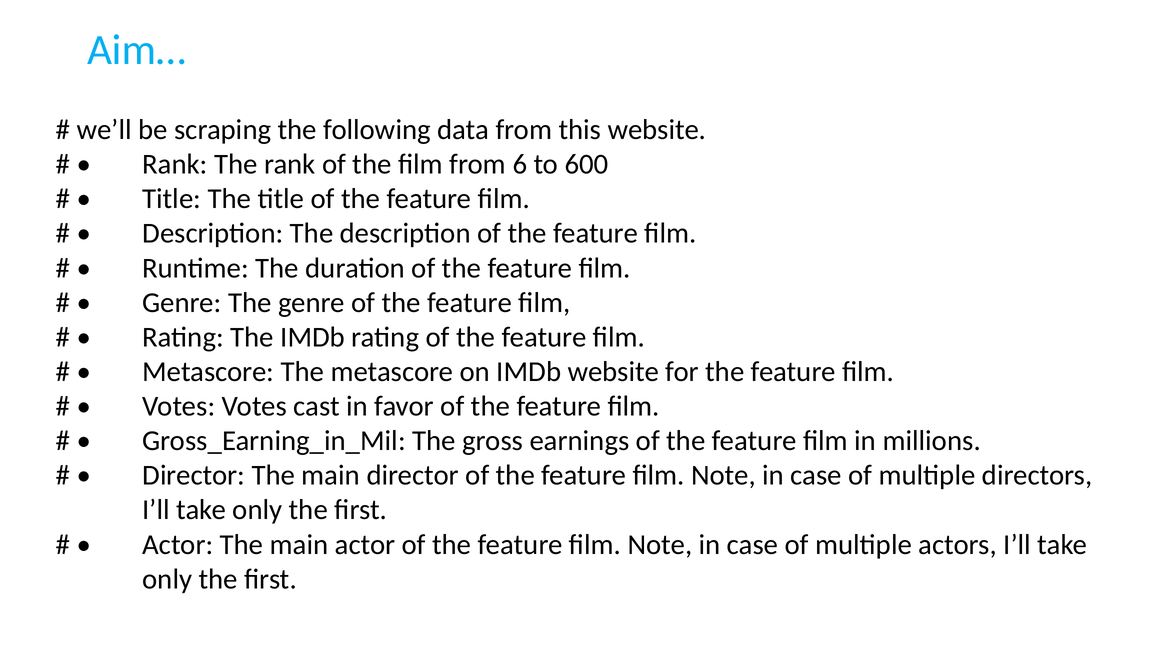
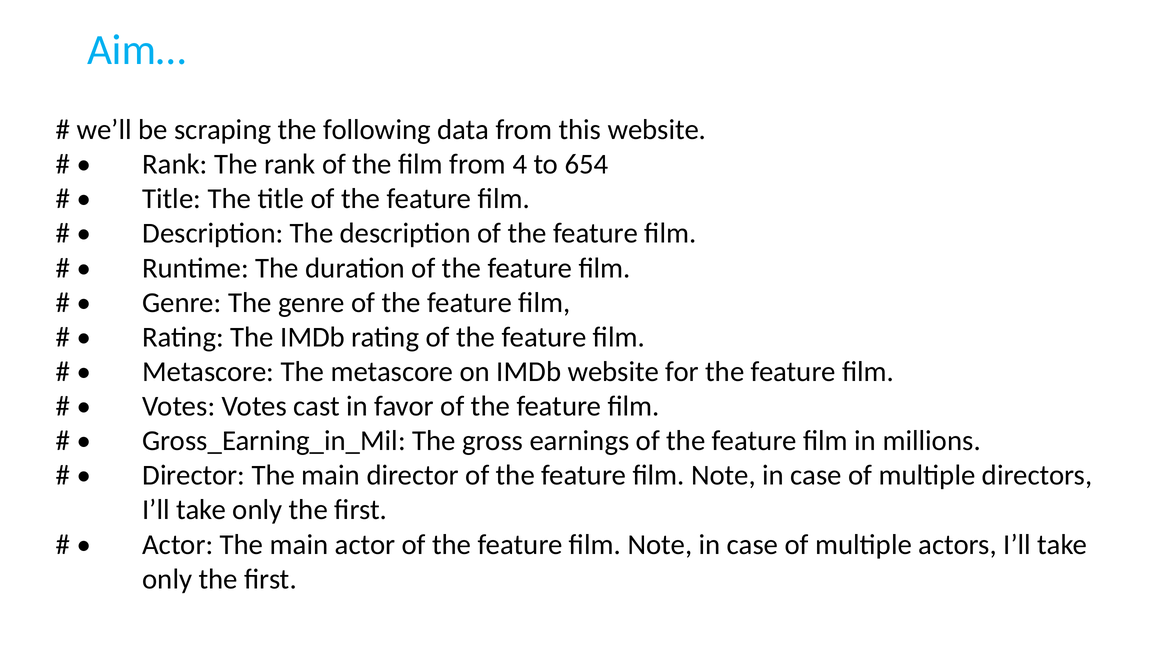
6: 6 -> 4
600: 600 -> 654
